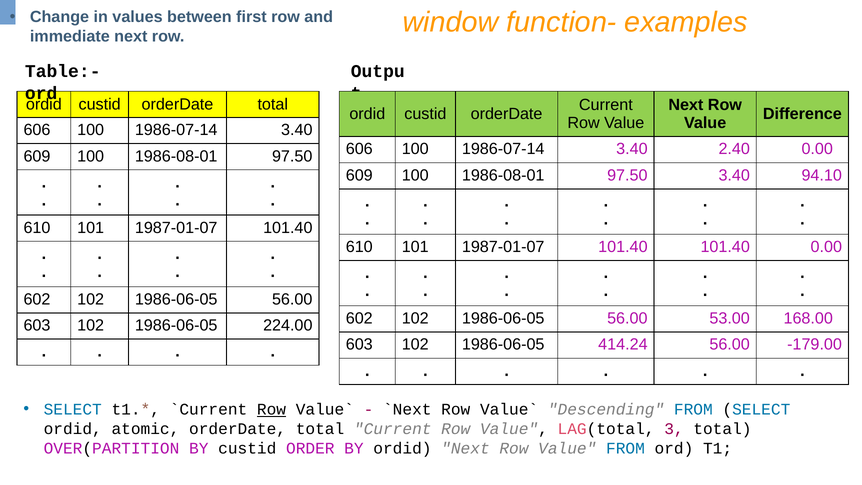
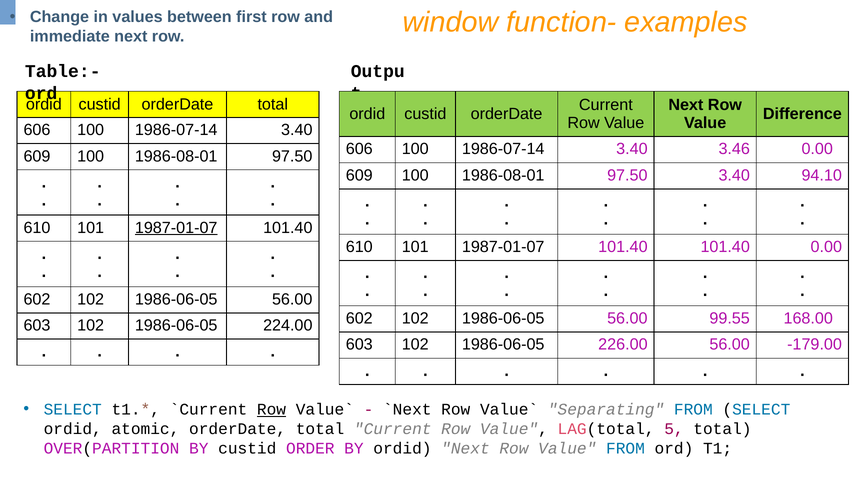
2.40: 2.40 -> 3.46
1987-01-07 at (176, 228) underline: none -> present
53.00: 53.00 -> 99.55
414.24: 414.24 -> 226.00
Descending: Descending -> Separating
3: 3 -> 5
